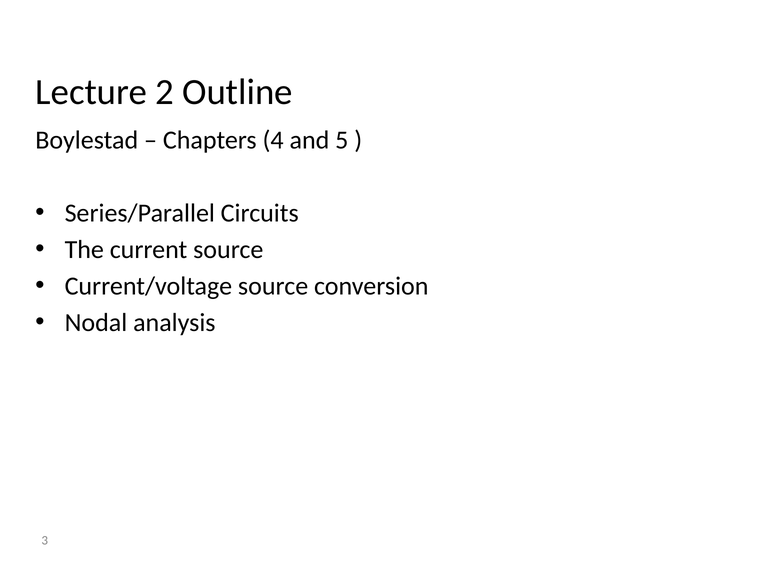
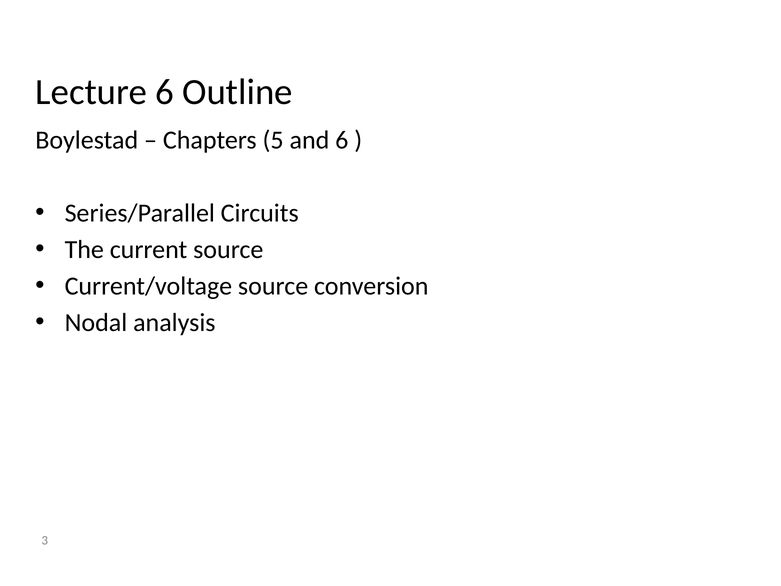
Lecture 2: 2 -> 6
4: 4 -> 5
and 5: 5 -> 6
